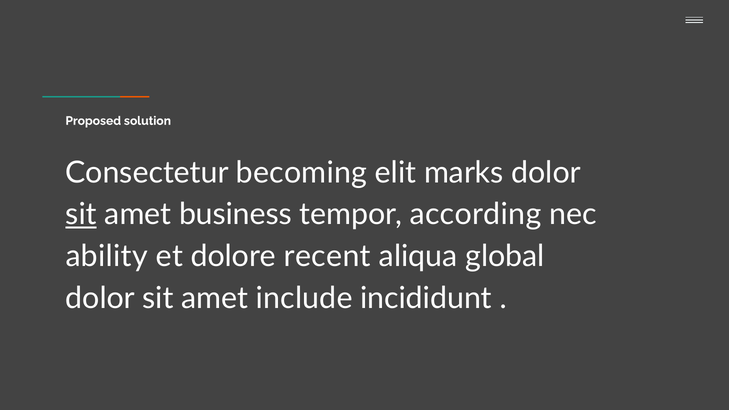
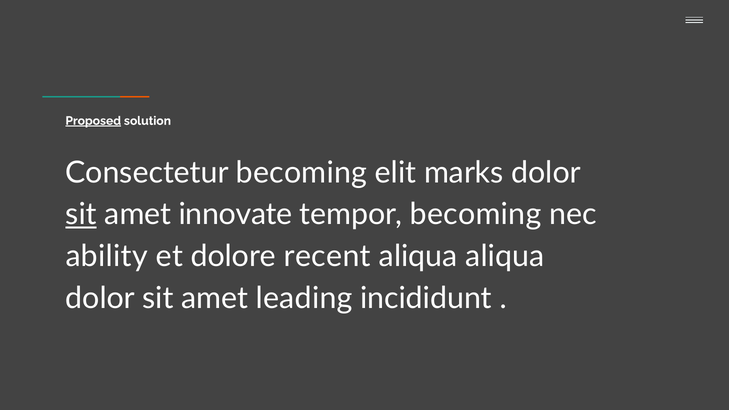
Proposed underline: none -> present
business: business -> innovate
tempor according: according -> becoming
aliqua global: global -> aliqua
include: include -> leading
